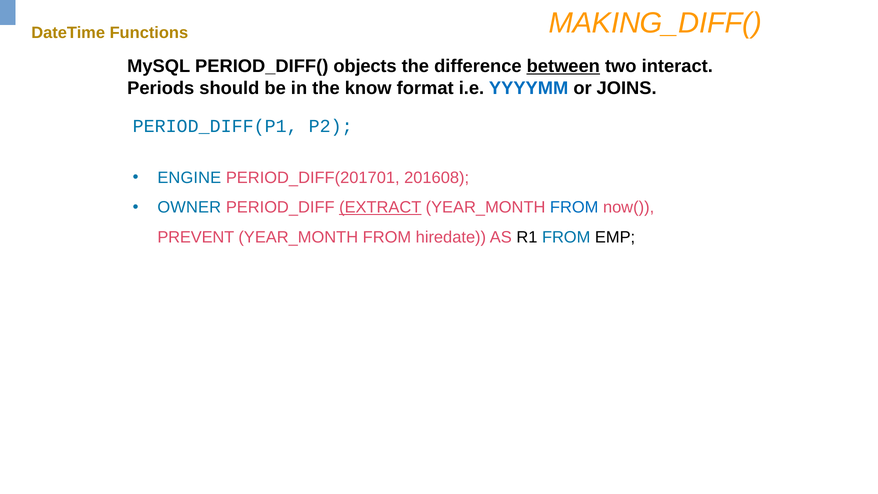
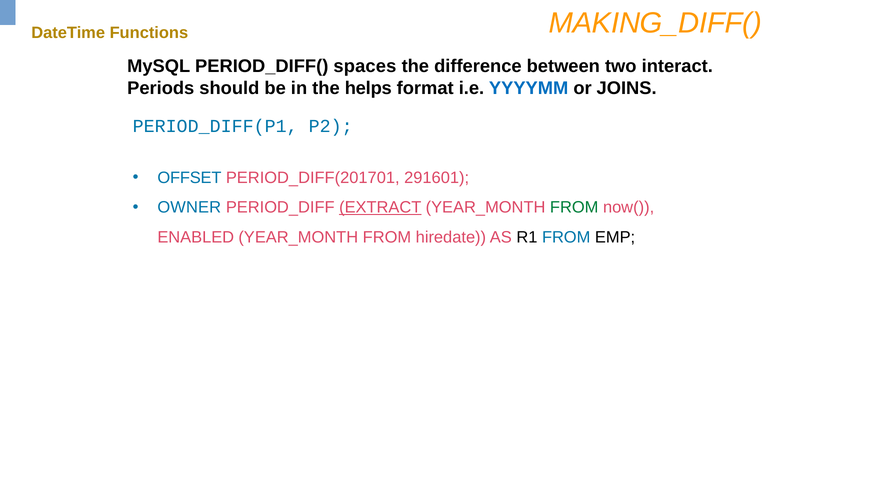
objects: objects -> spaces
between underline: present -> none
know: know -> helps
ENGINE: ENGINE -> OFFSET
201608: 201608 -> 291601
FROM at (574, 207) colour: blue -> green
PREVENT: PREVENT -> ENABLED
